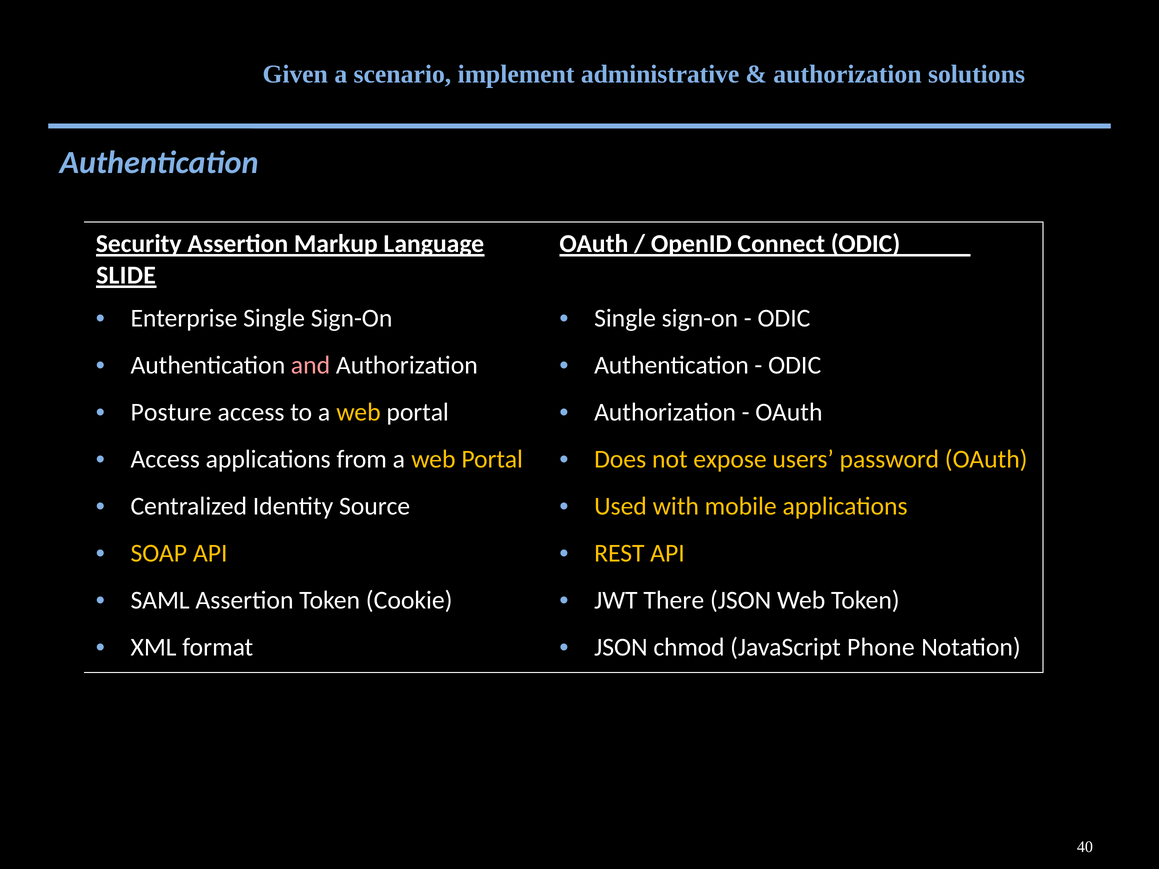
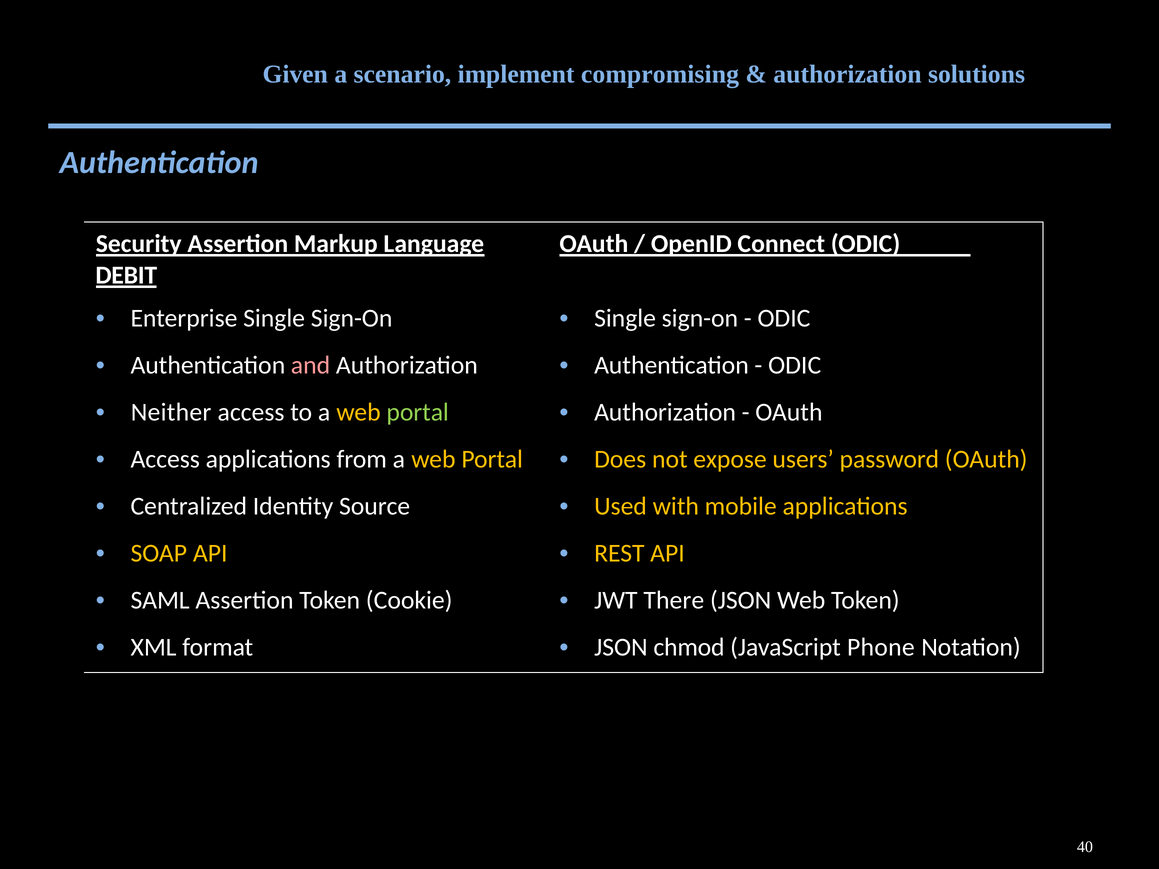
administrative: administrative -> compromising
SLIDE: SLIDE -> DEBIT
Posture: Posture -> Neither
portal at (418, 413) colour: white -> light green
